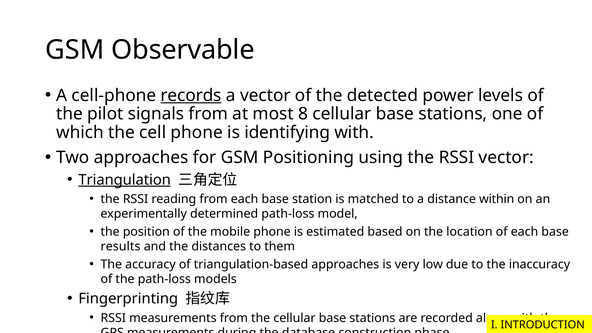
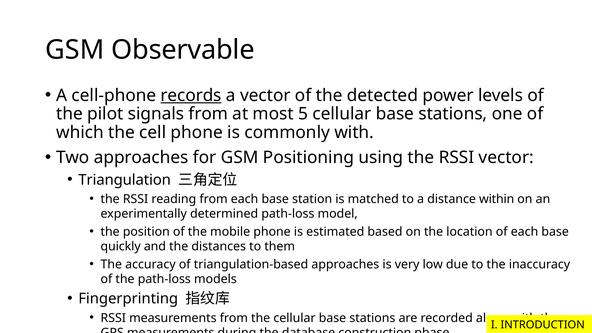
8: 8 -> 5
is identifying: identifying -> commonly
Triangulation underline: present -> none
results: results -> quickly
